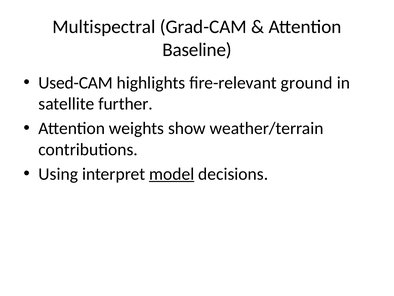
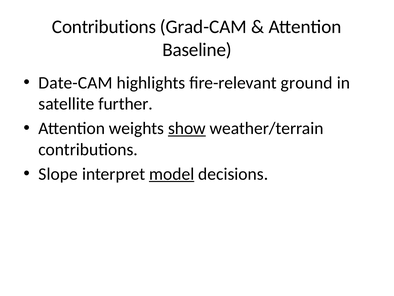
Multispectral at (104, 27): Multispectral -> Contributions
Used-CAM: Used-CAM -> Date-CAM
show underline: none -> present
Using: Using -> Slope
